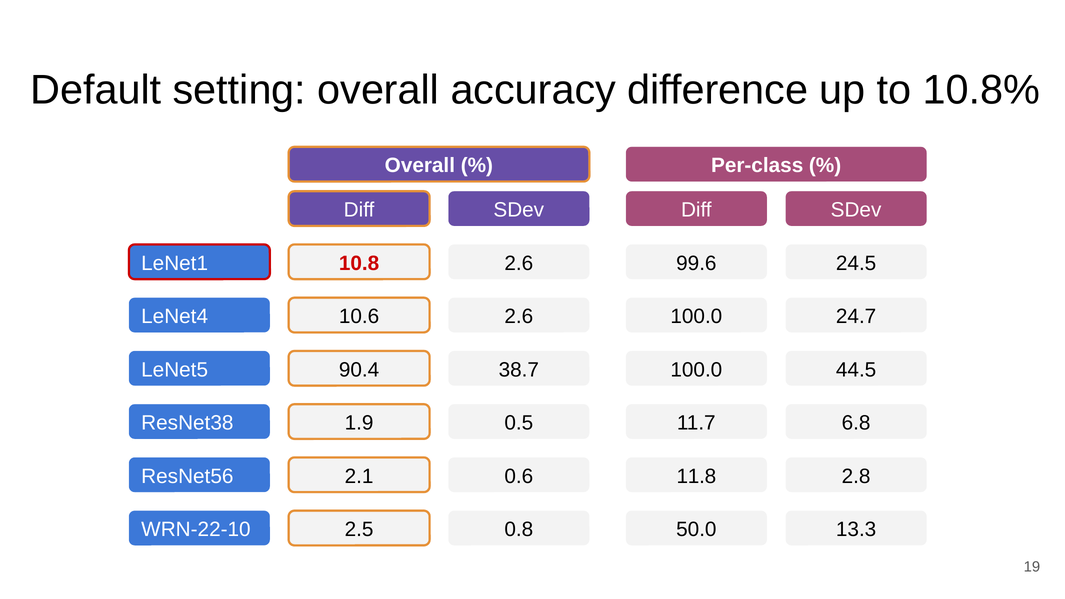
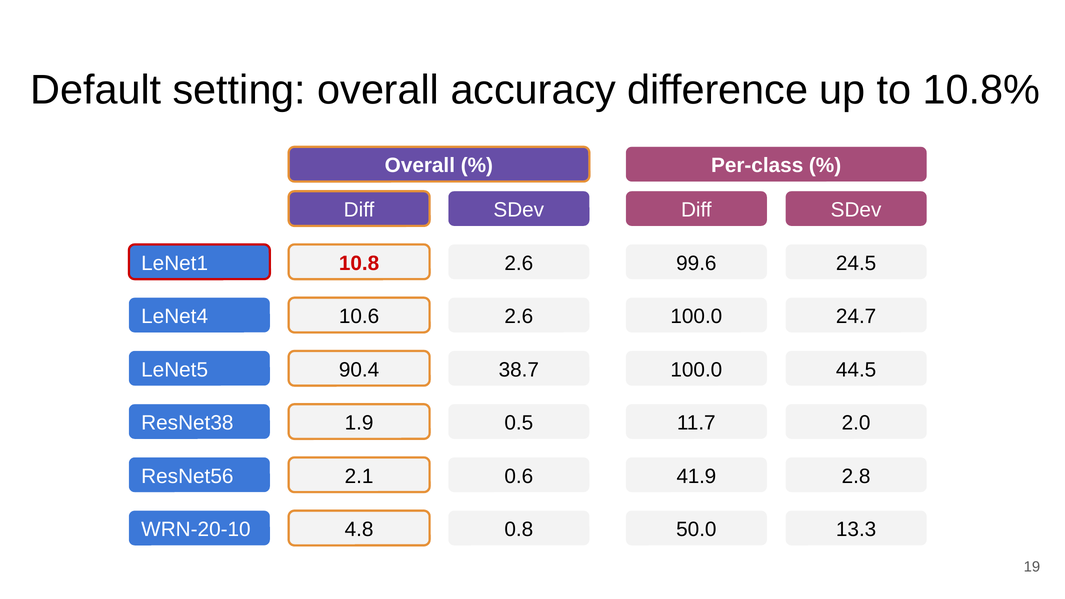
6.8: 6.8 -> 2.0
11.8: 11.8 -> 41.9
WRN-22-10: WRN-22-10 -> WRN-20-10
2.5: 2.5 -> 4.8
